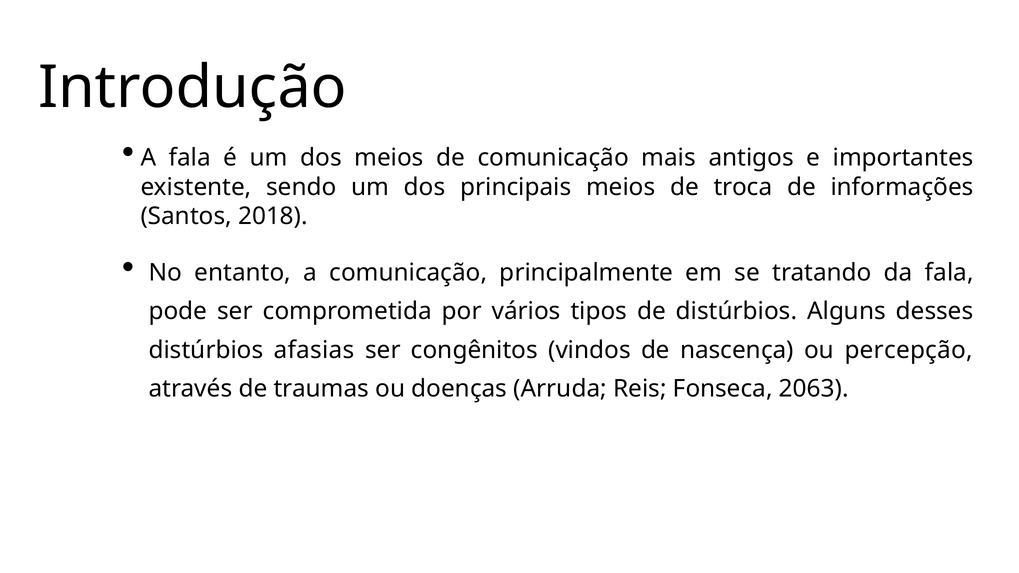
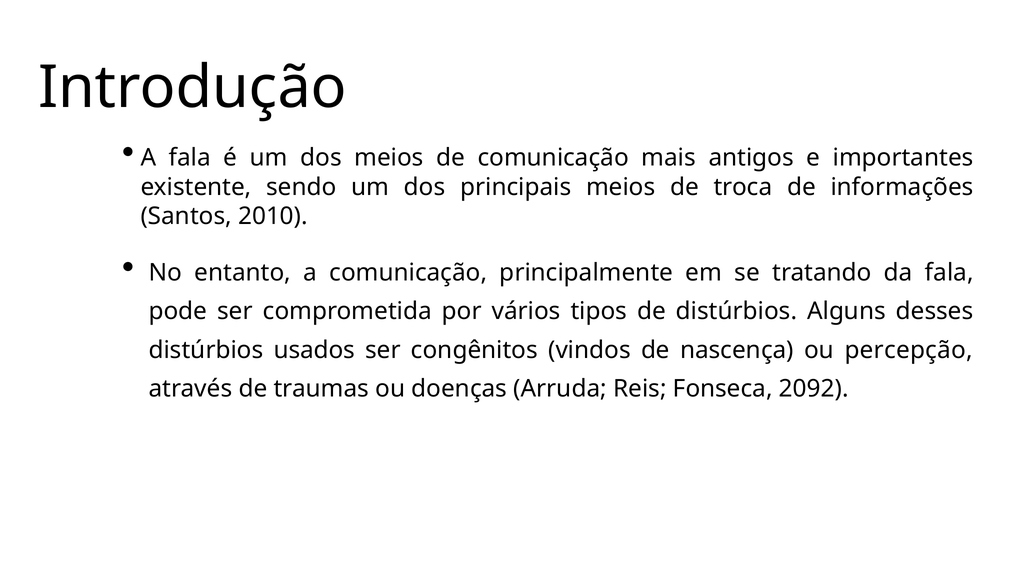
2018: 2018 -> 2010
afasias: afasias -> usados
2063: 2063 -> 2092
